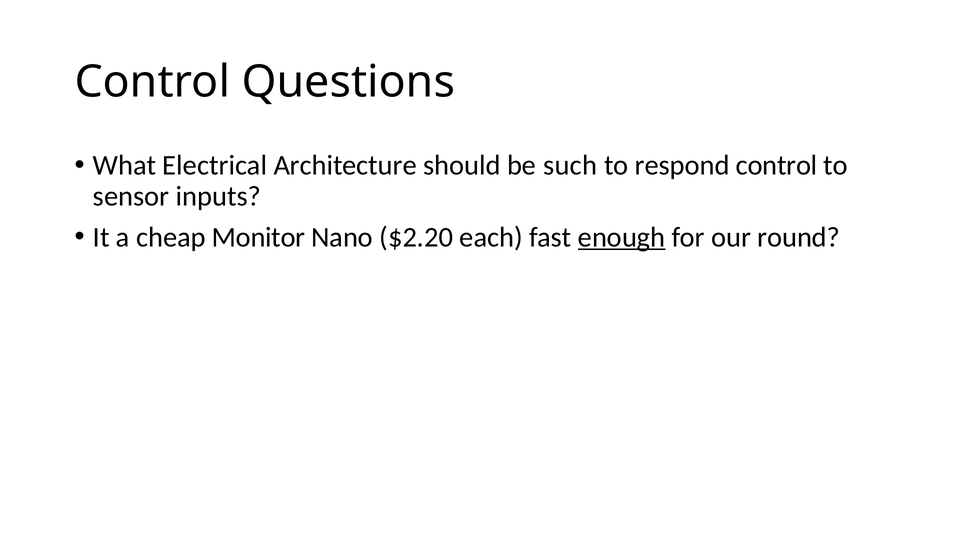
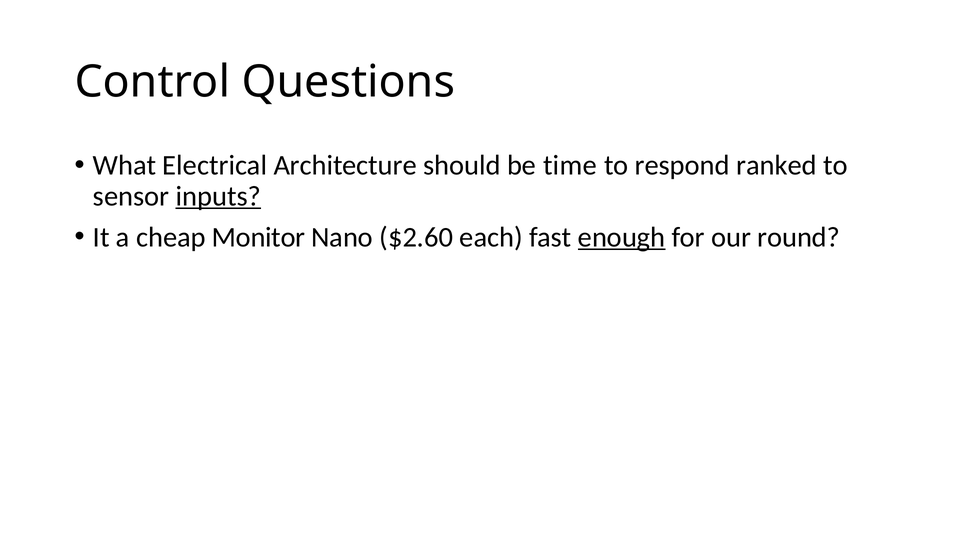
such: such -> time
respond control: control -> ranked
inputs underline: none -> present
$2.20: $2.20 -> $2.60
